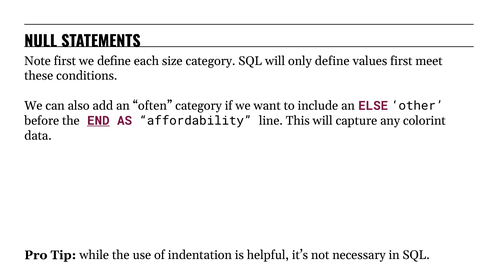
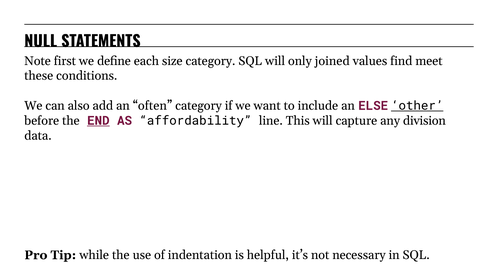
only define: define -> joined
values first: first -> find
other underline: none -> present
colorint: colorint -> division
